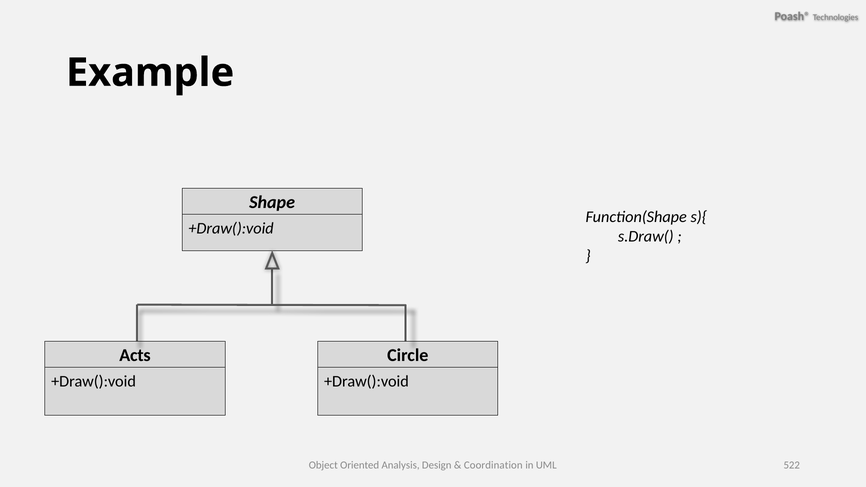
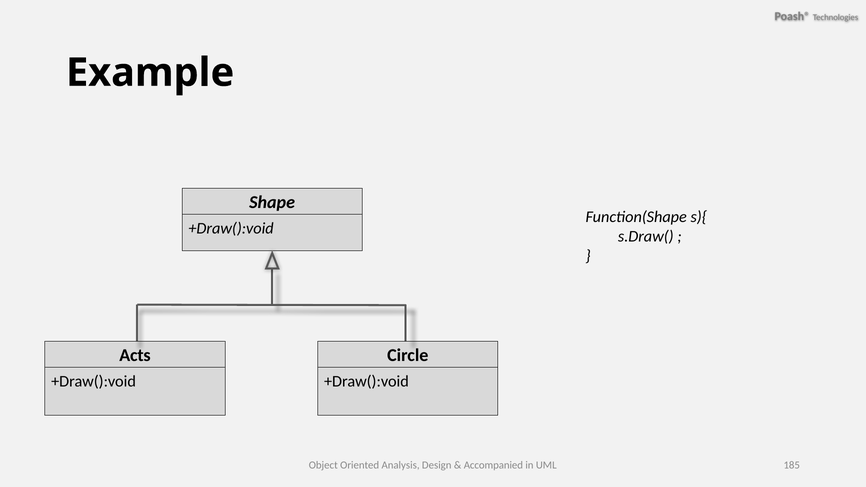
Coordination: Coordination -> Accompanied
522: 522 -> 185
